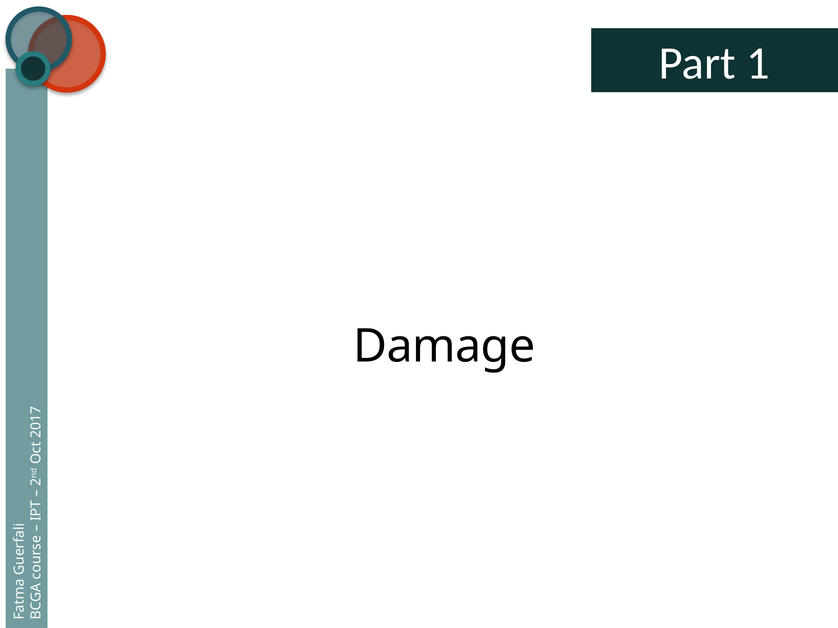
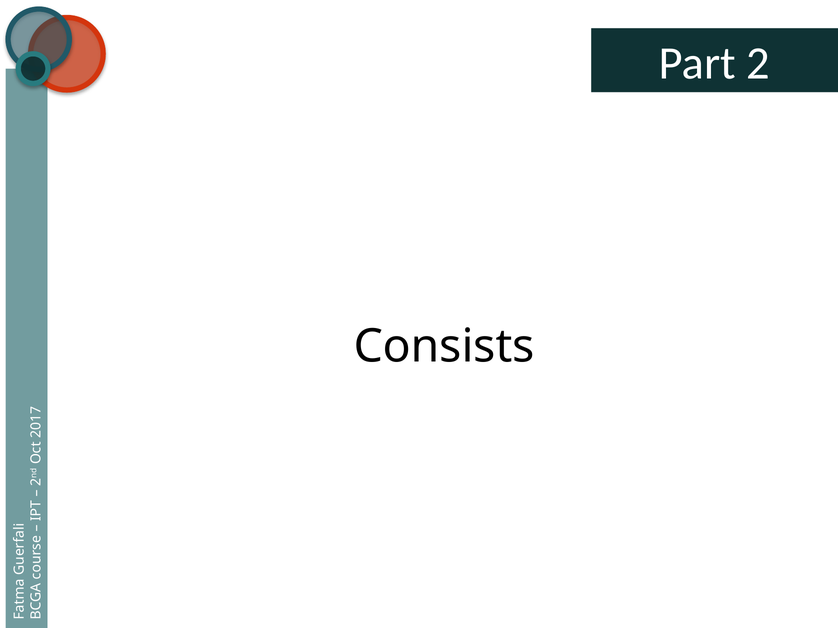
Part 1: 1 -> 2
Damage: Damage -> Consists
